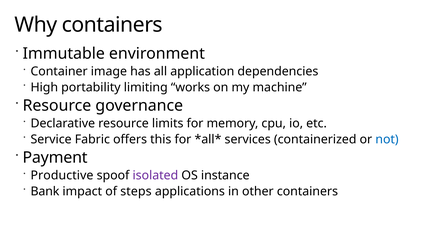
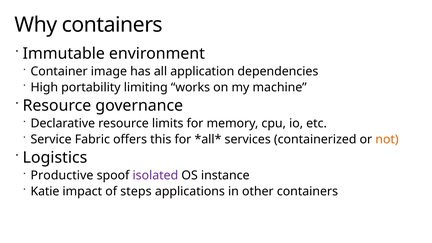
not colour: blue -> orange
Payment: Payment -> Logistics
Bank: Bank -> Katie
